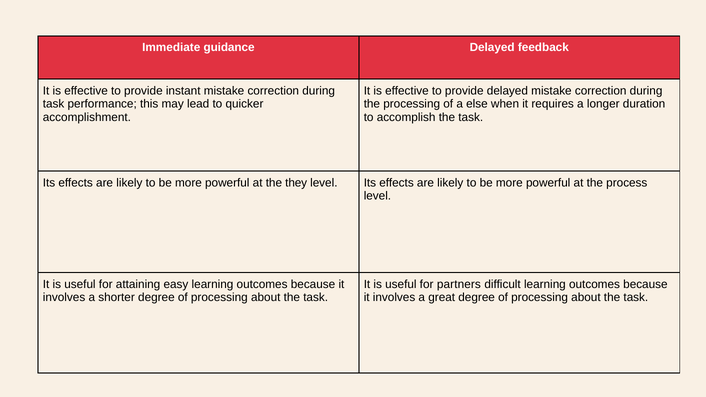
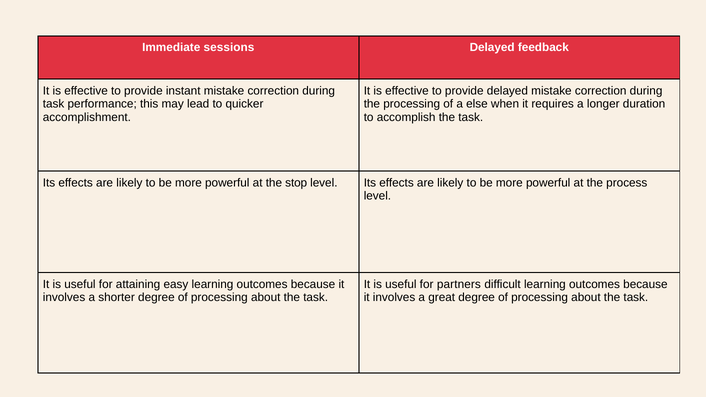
guidance: guidance -> sessions
they: they -> stop
